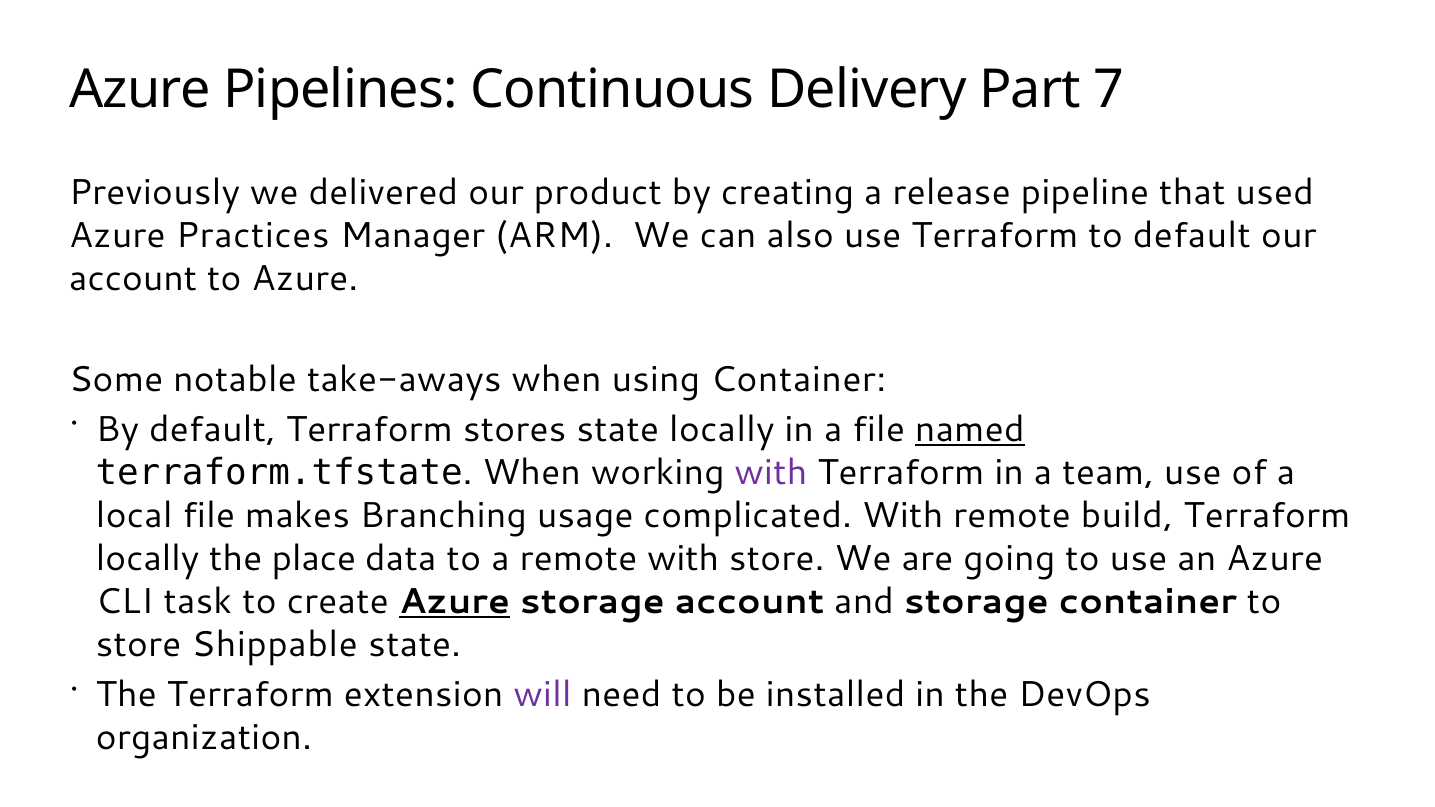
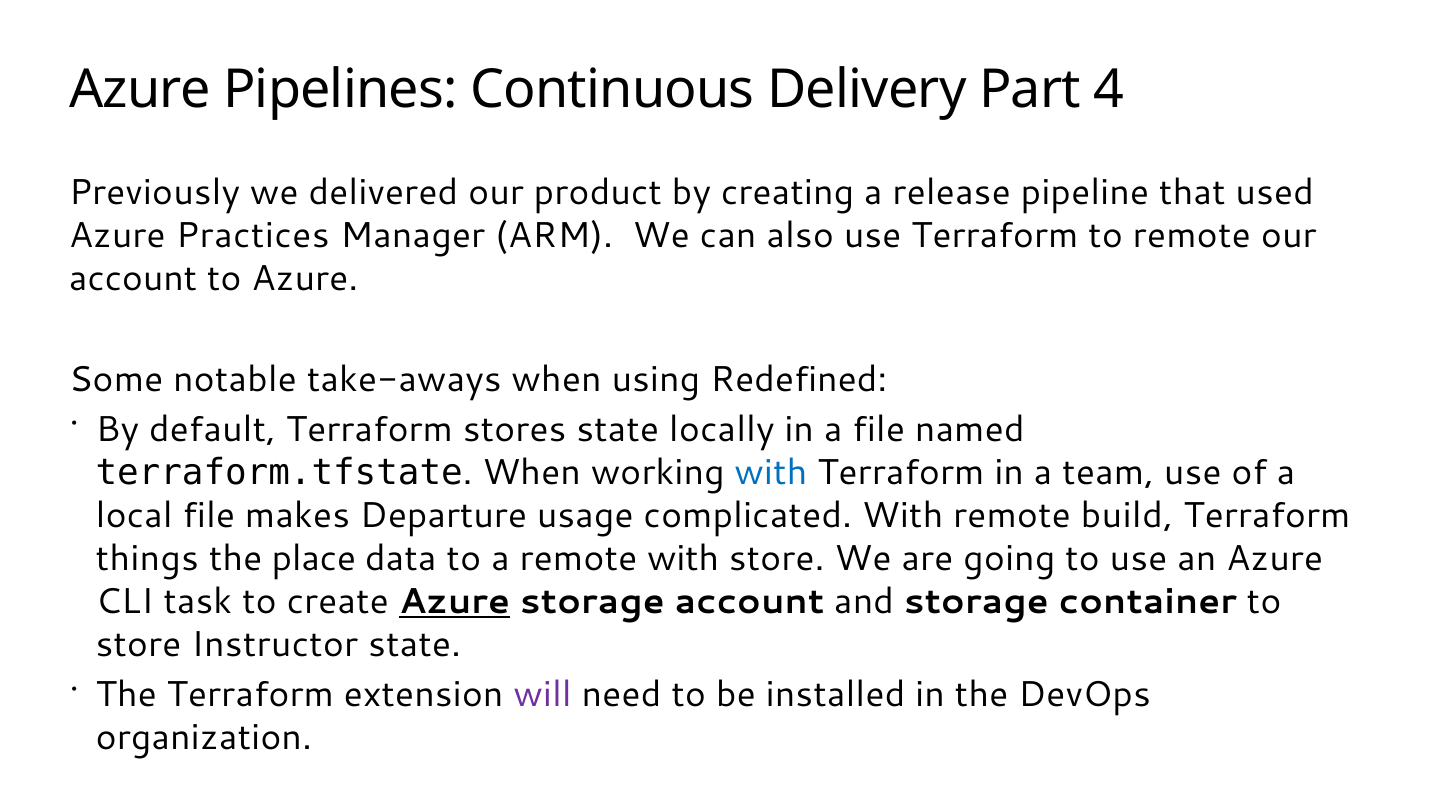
7: 7 -> 4
to default: default -> remote
using Container: Container -> Redefined
named underline: present -> none
with at (771, 473) colour: purple -> blue
Branching: Branching -> Departure
locally at (147, 559): locally -> things
Shippable: Shippable -> Instructor
